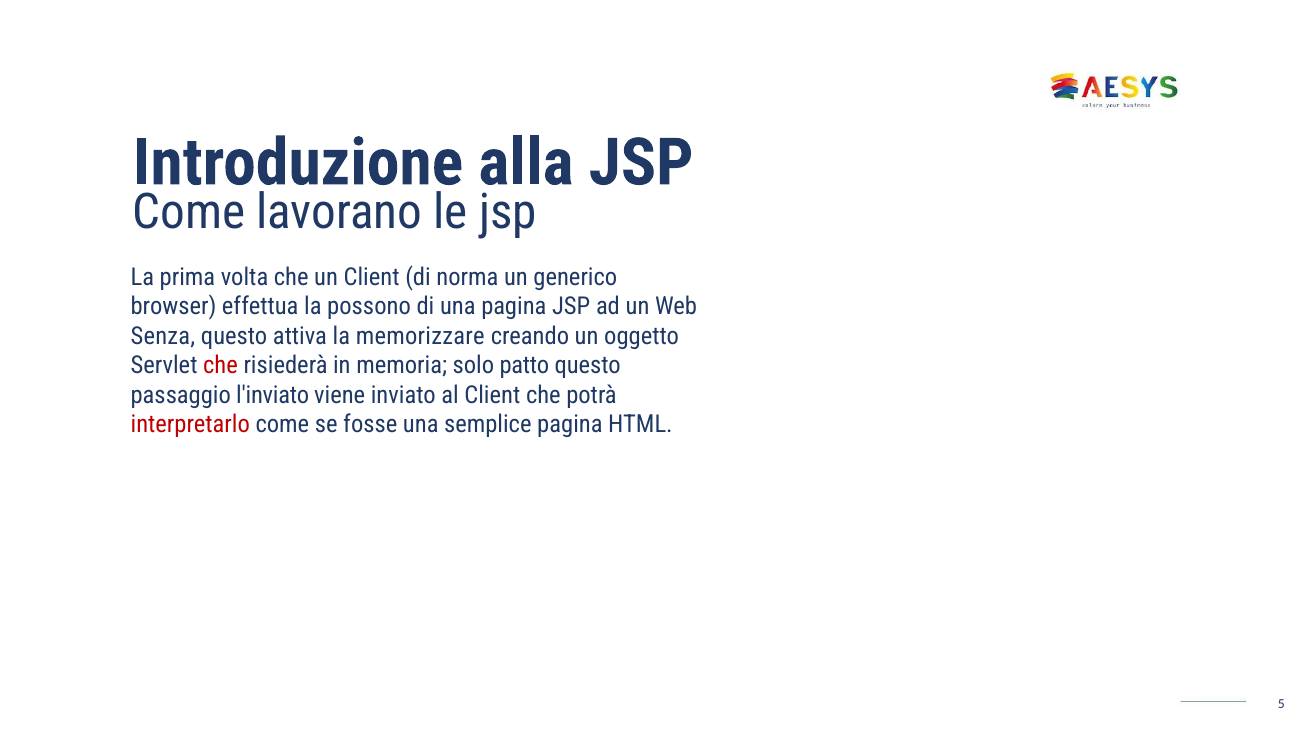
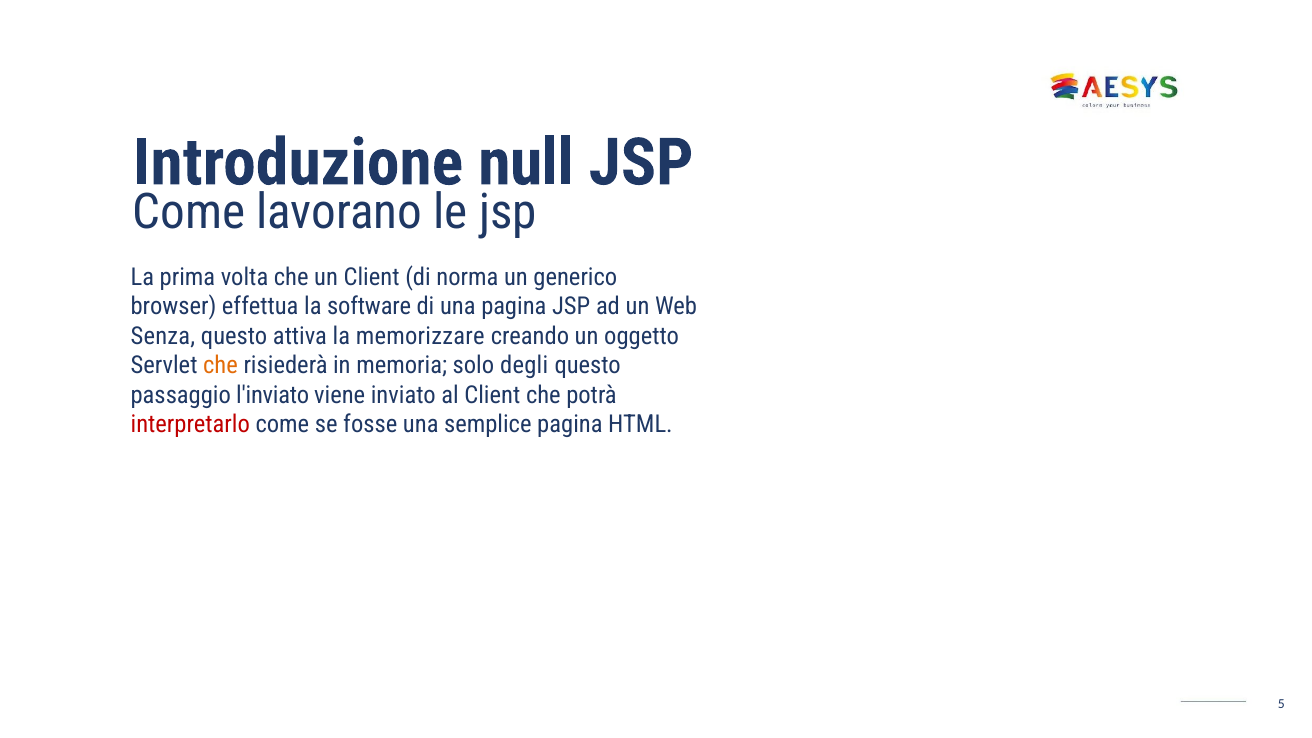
alla: alla -> null
possono: possono -> software
che at (220, 366) colour: red -> orange
patto: patto -> degli
